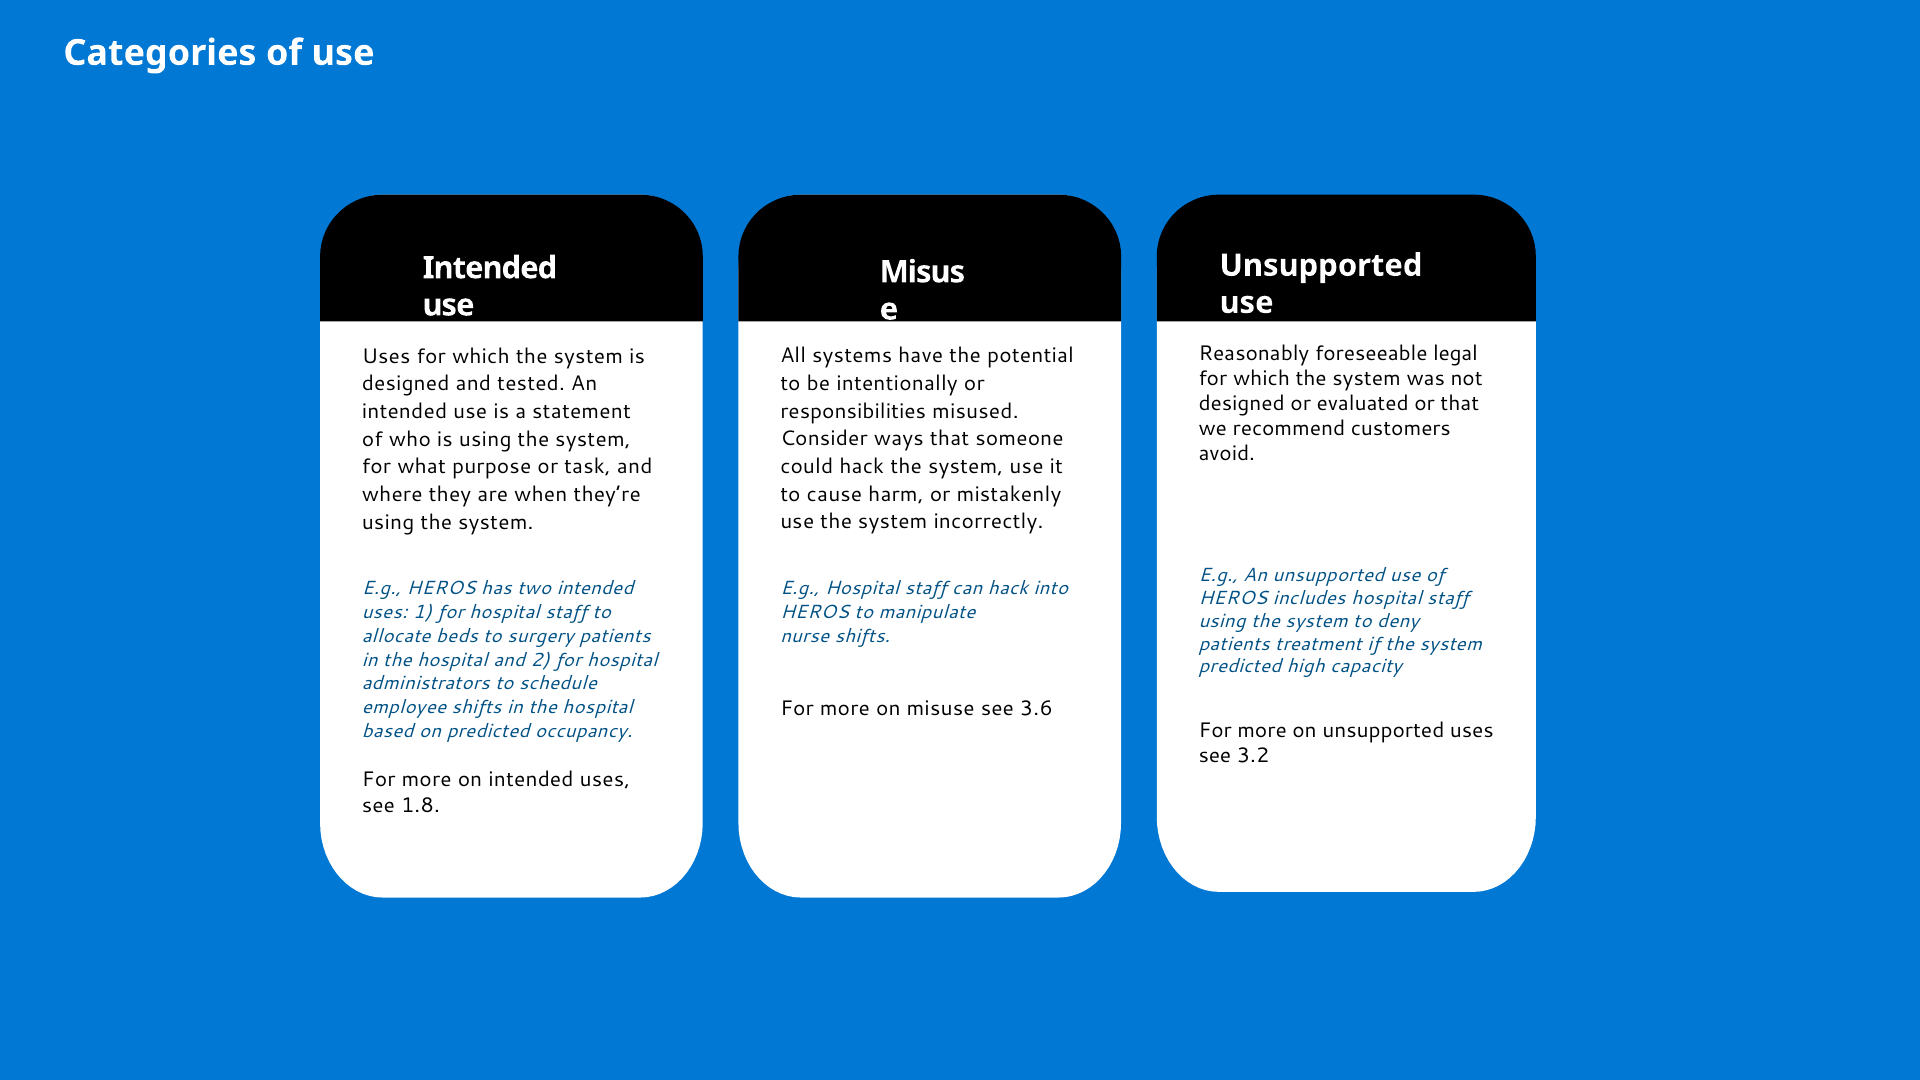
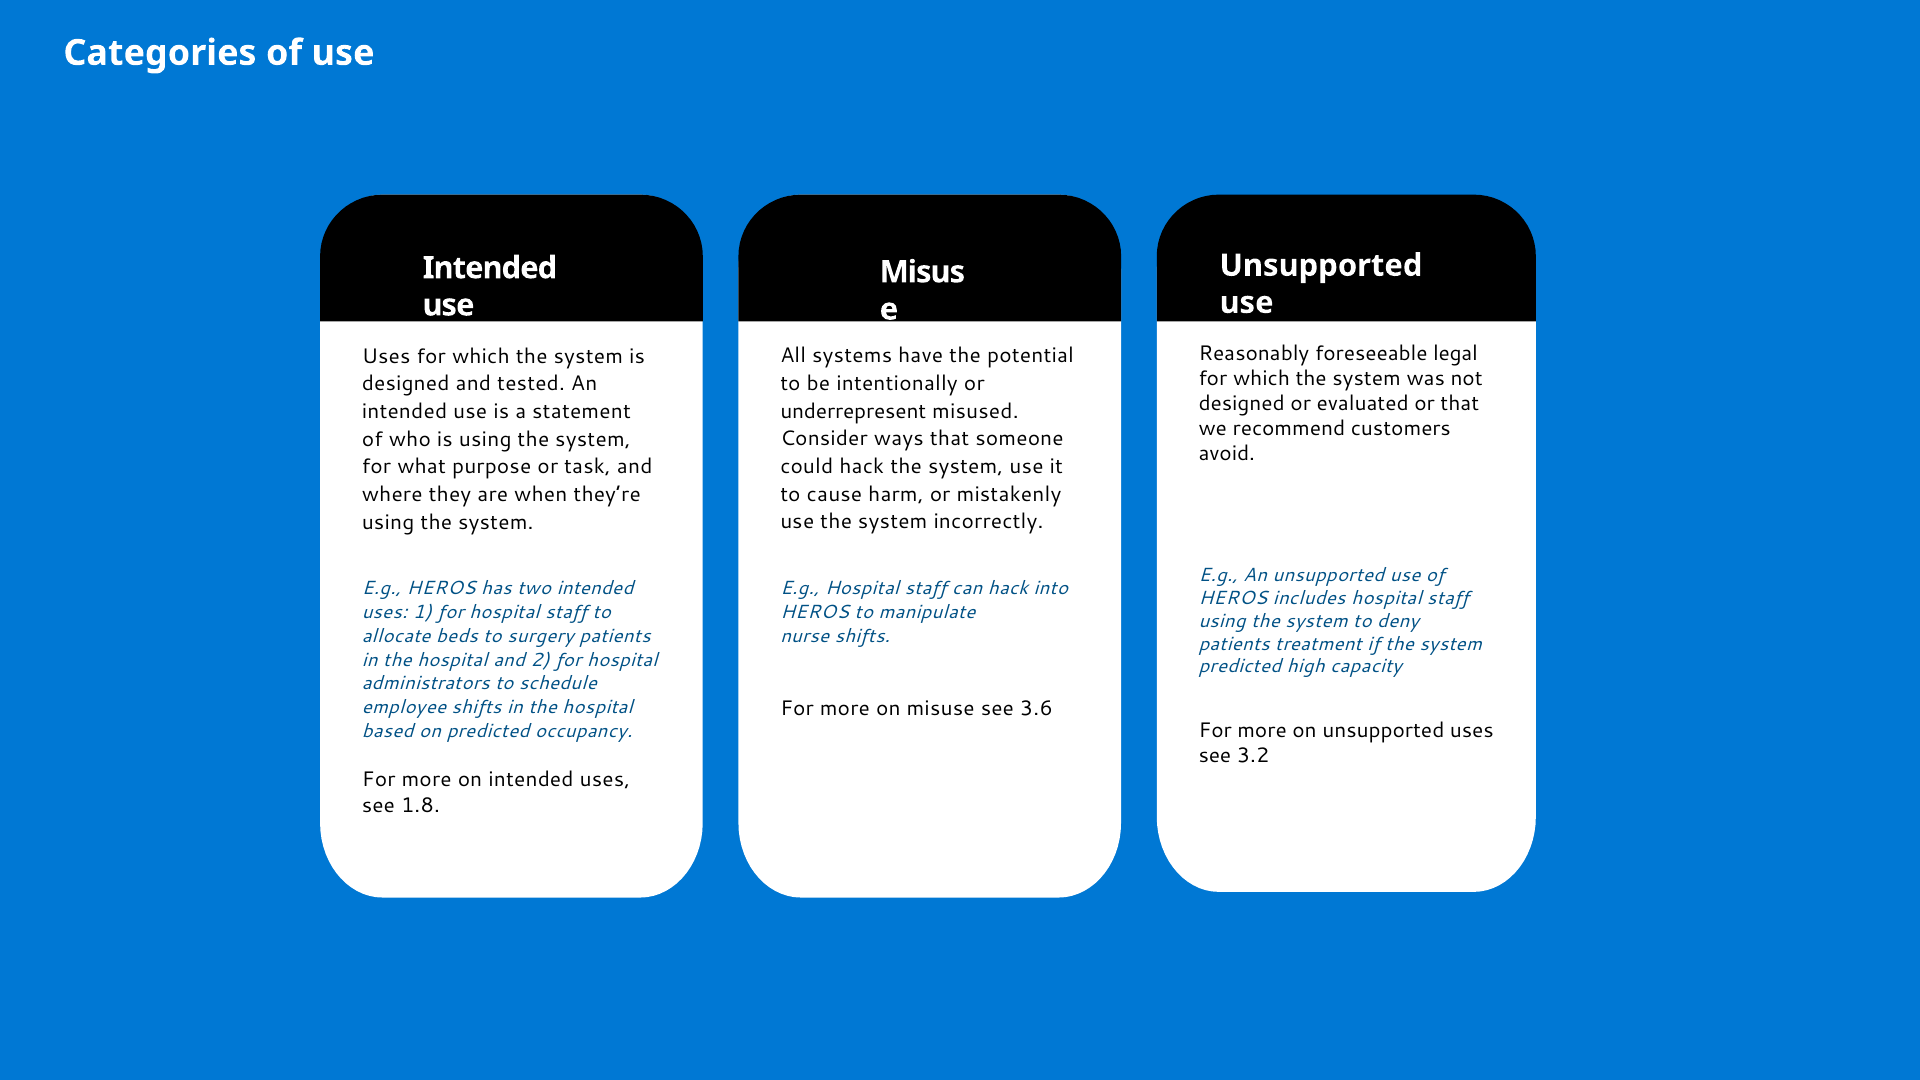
responsibilities: responsibilities -> underrepresent
